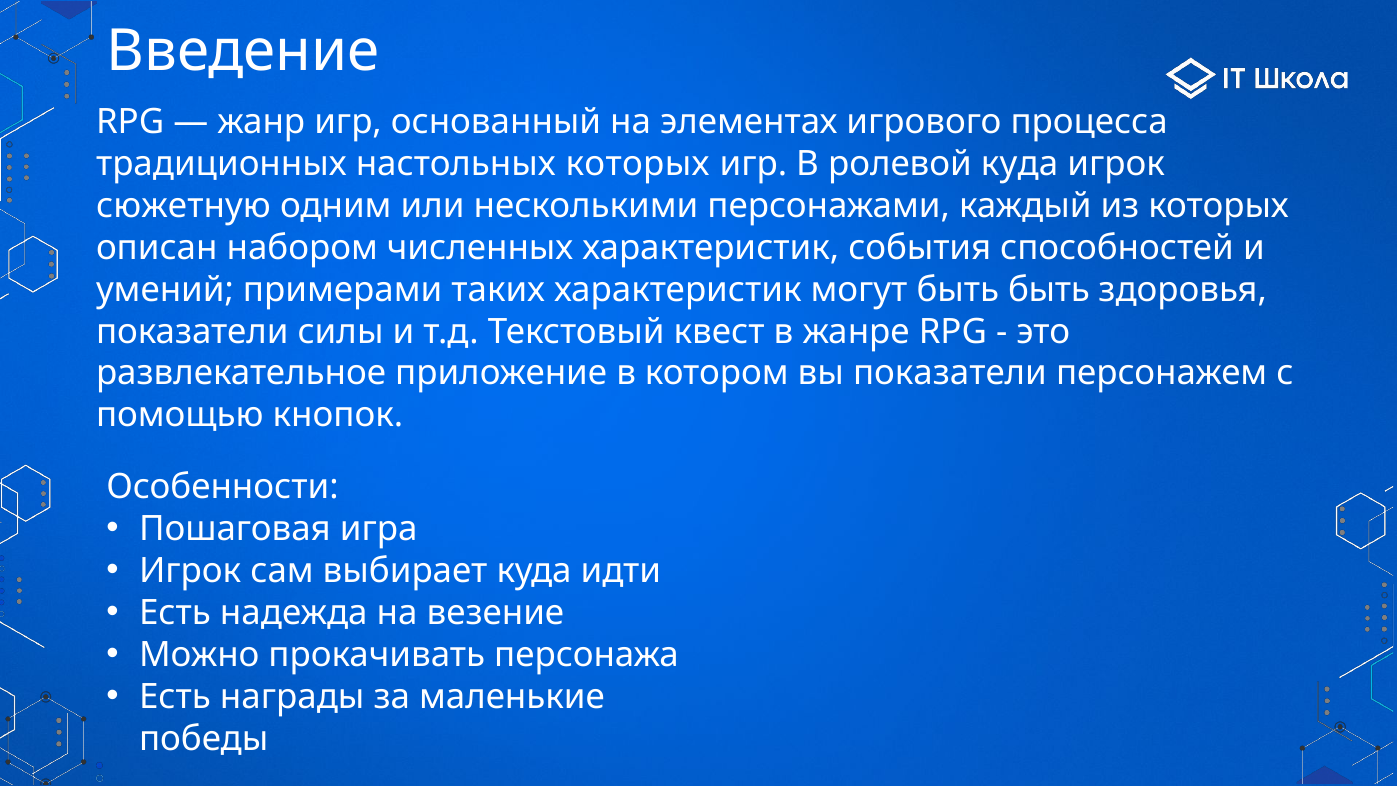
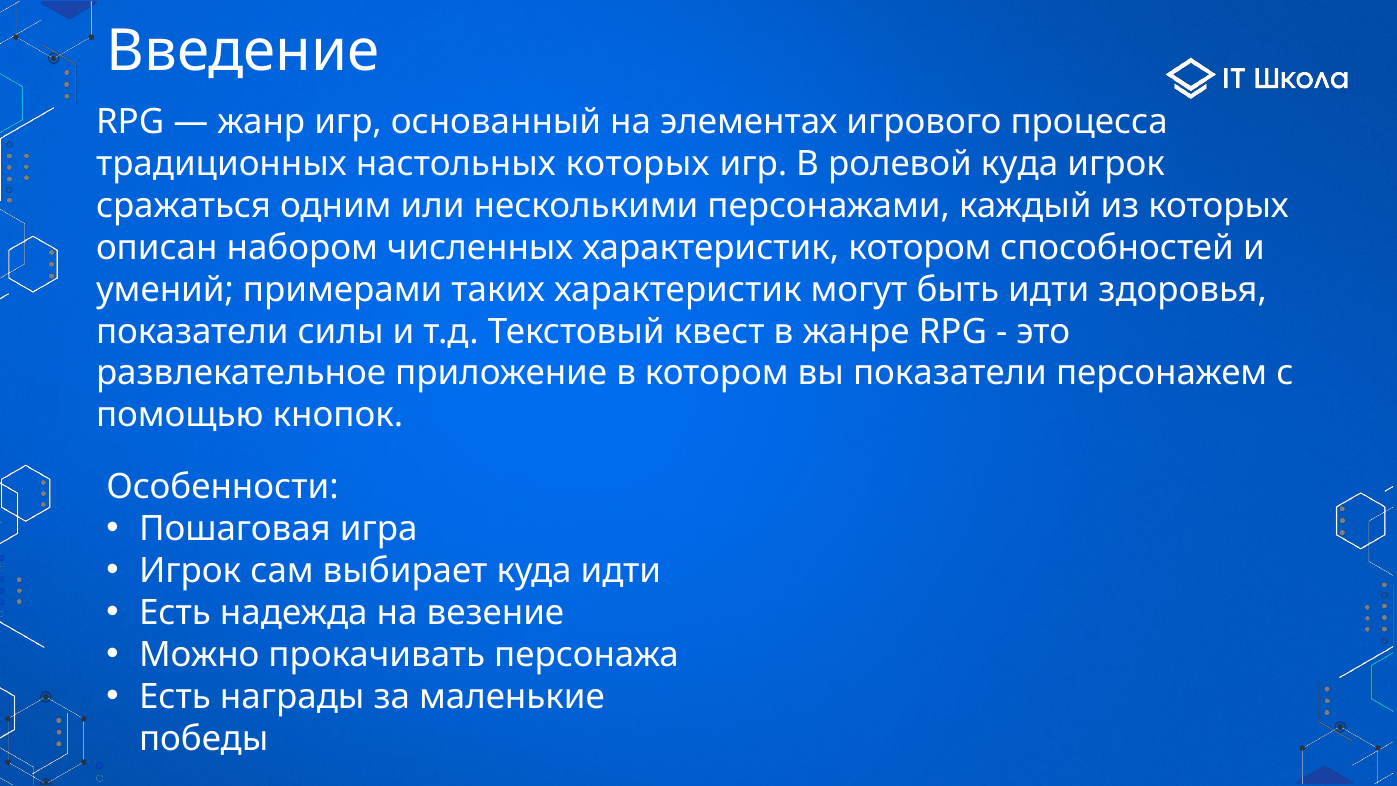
сюжетную: сюжетную -> сражаться
характеристик события: события -> котором
быть быть: быть -> идти
